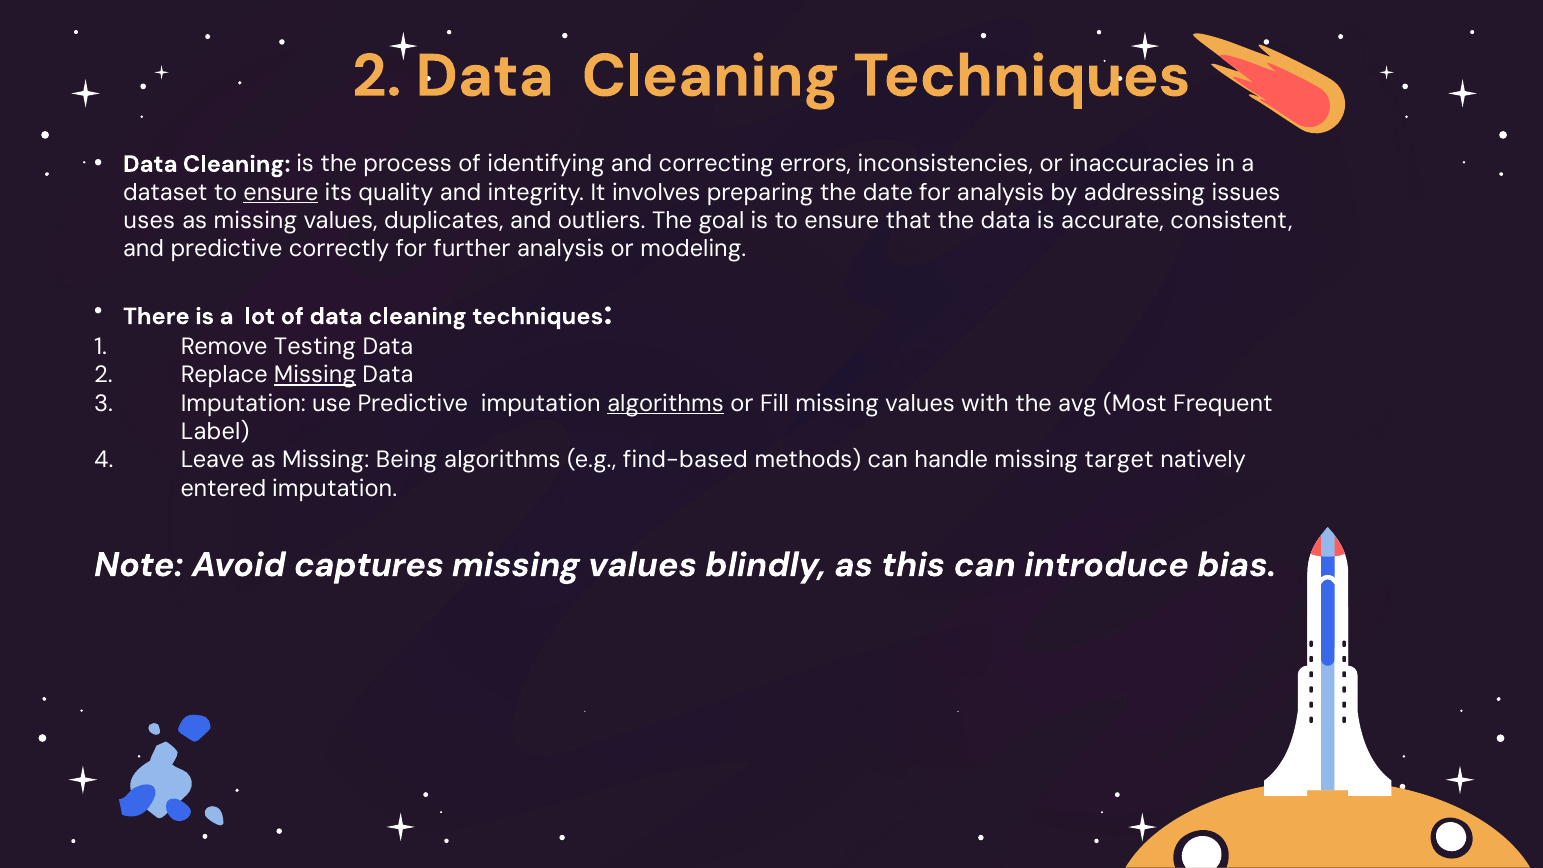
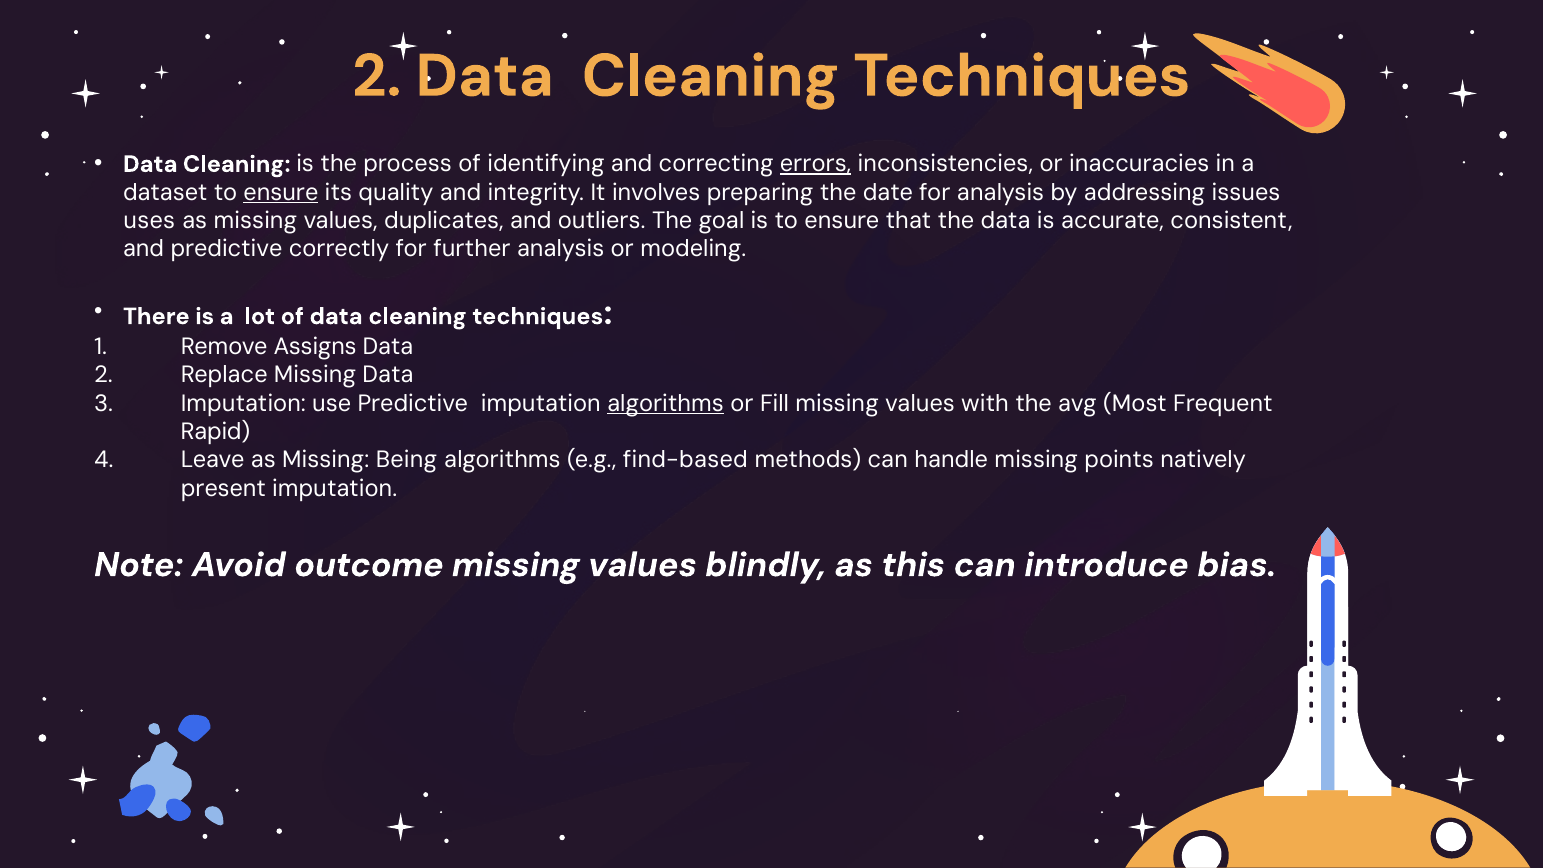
errors underline: none -> present
Testing: Testing -> Assigns
Missing at (315, 375) underline: present -> none
Label: Label -> Rapid
target: target -> points
entered: entered -> present
captures: captures -> outcome
